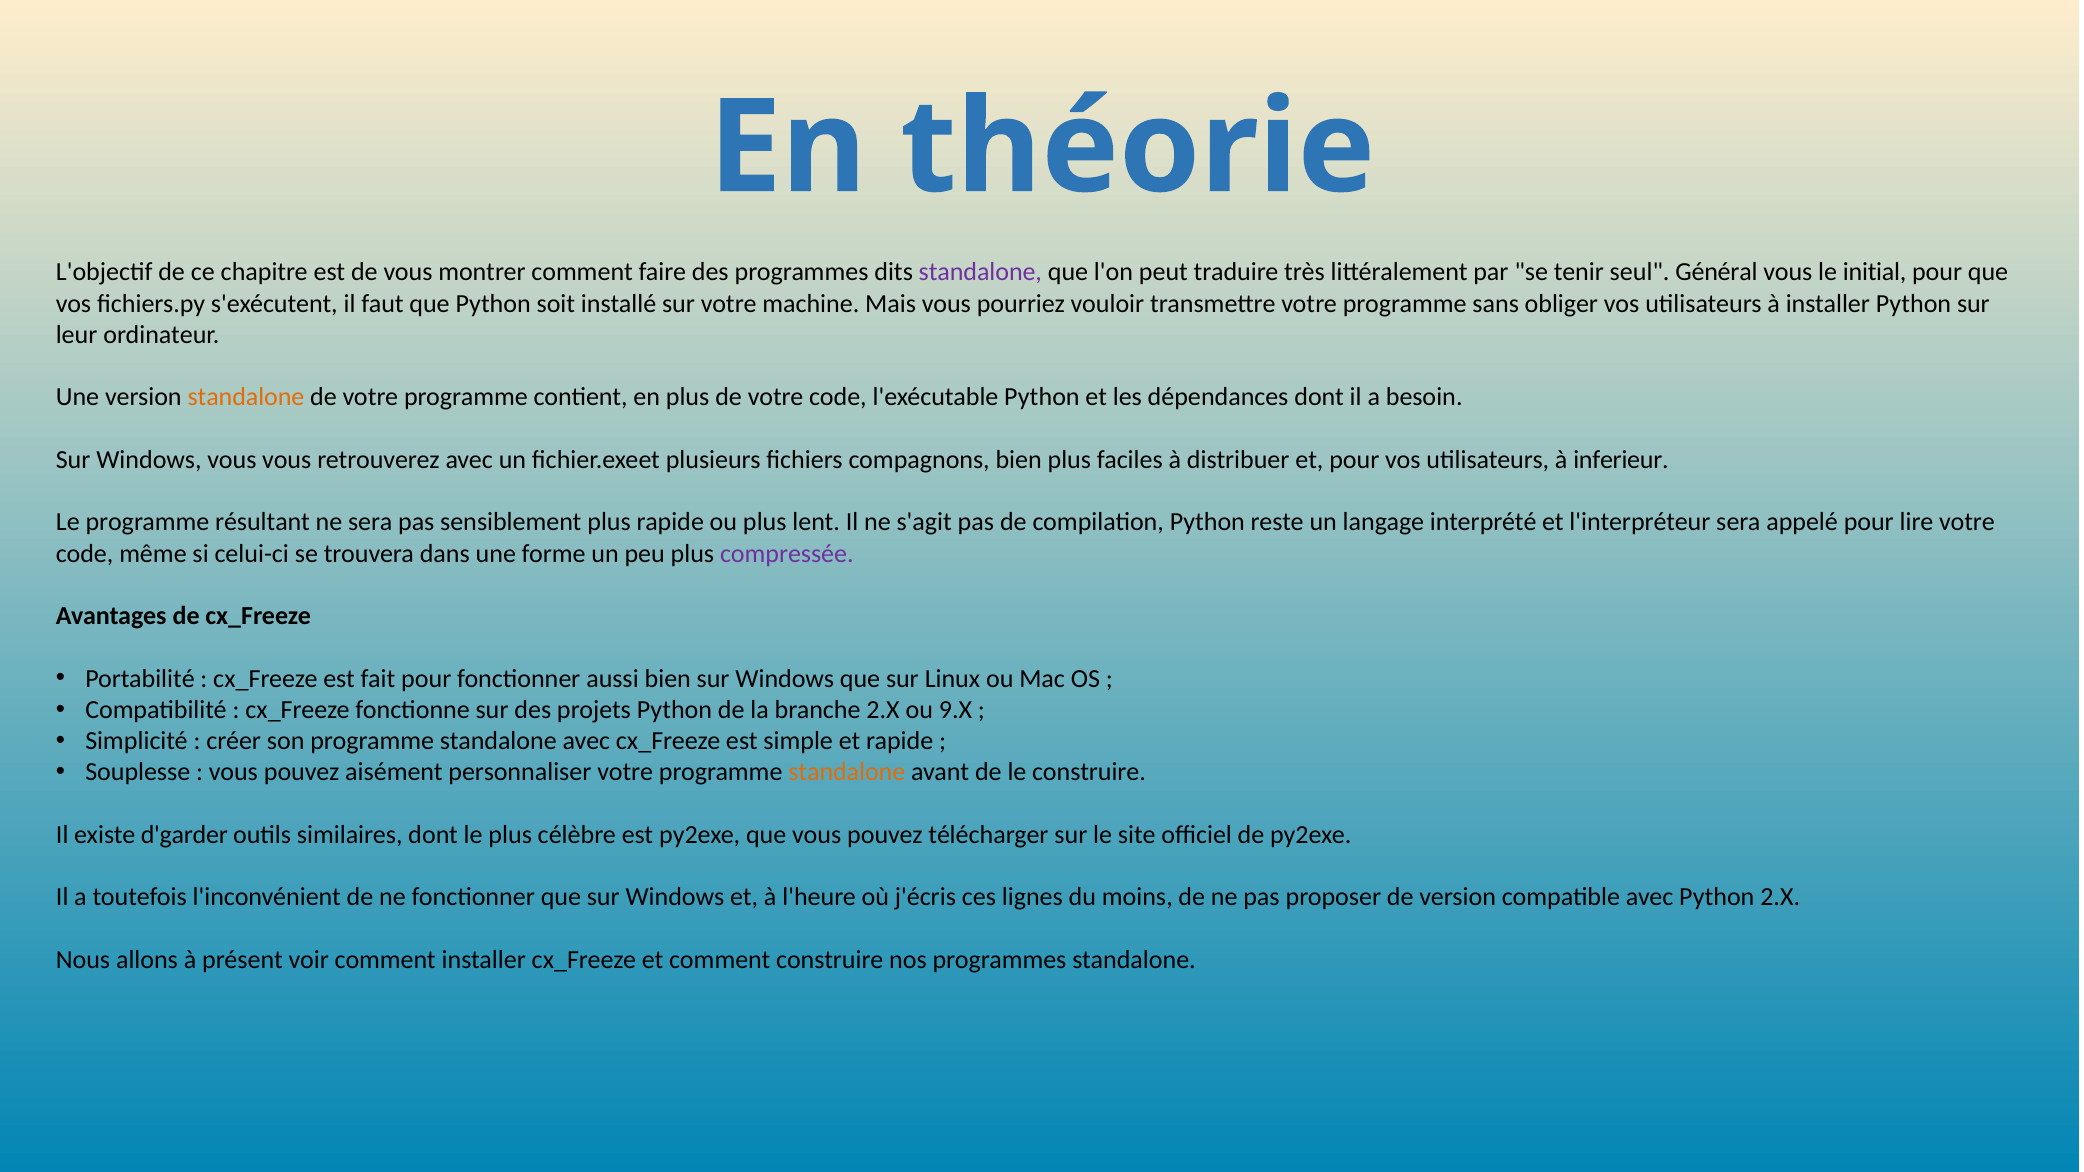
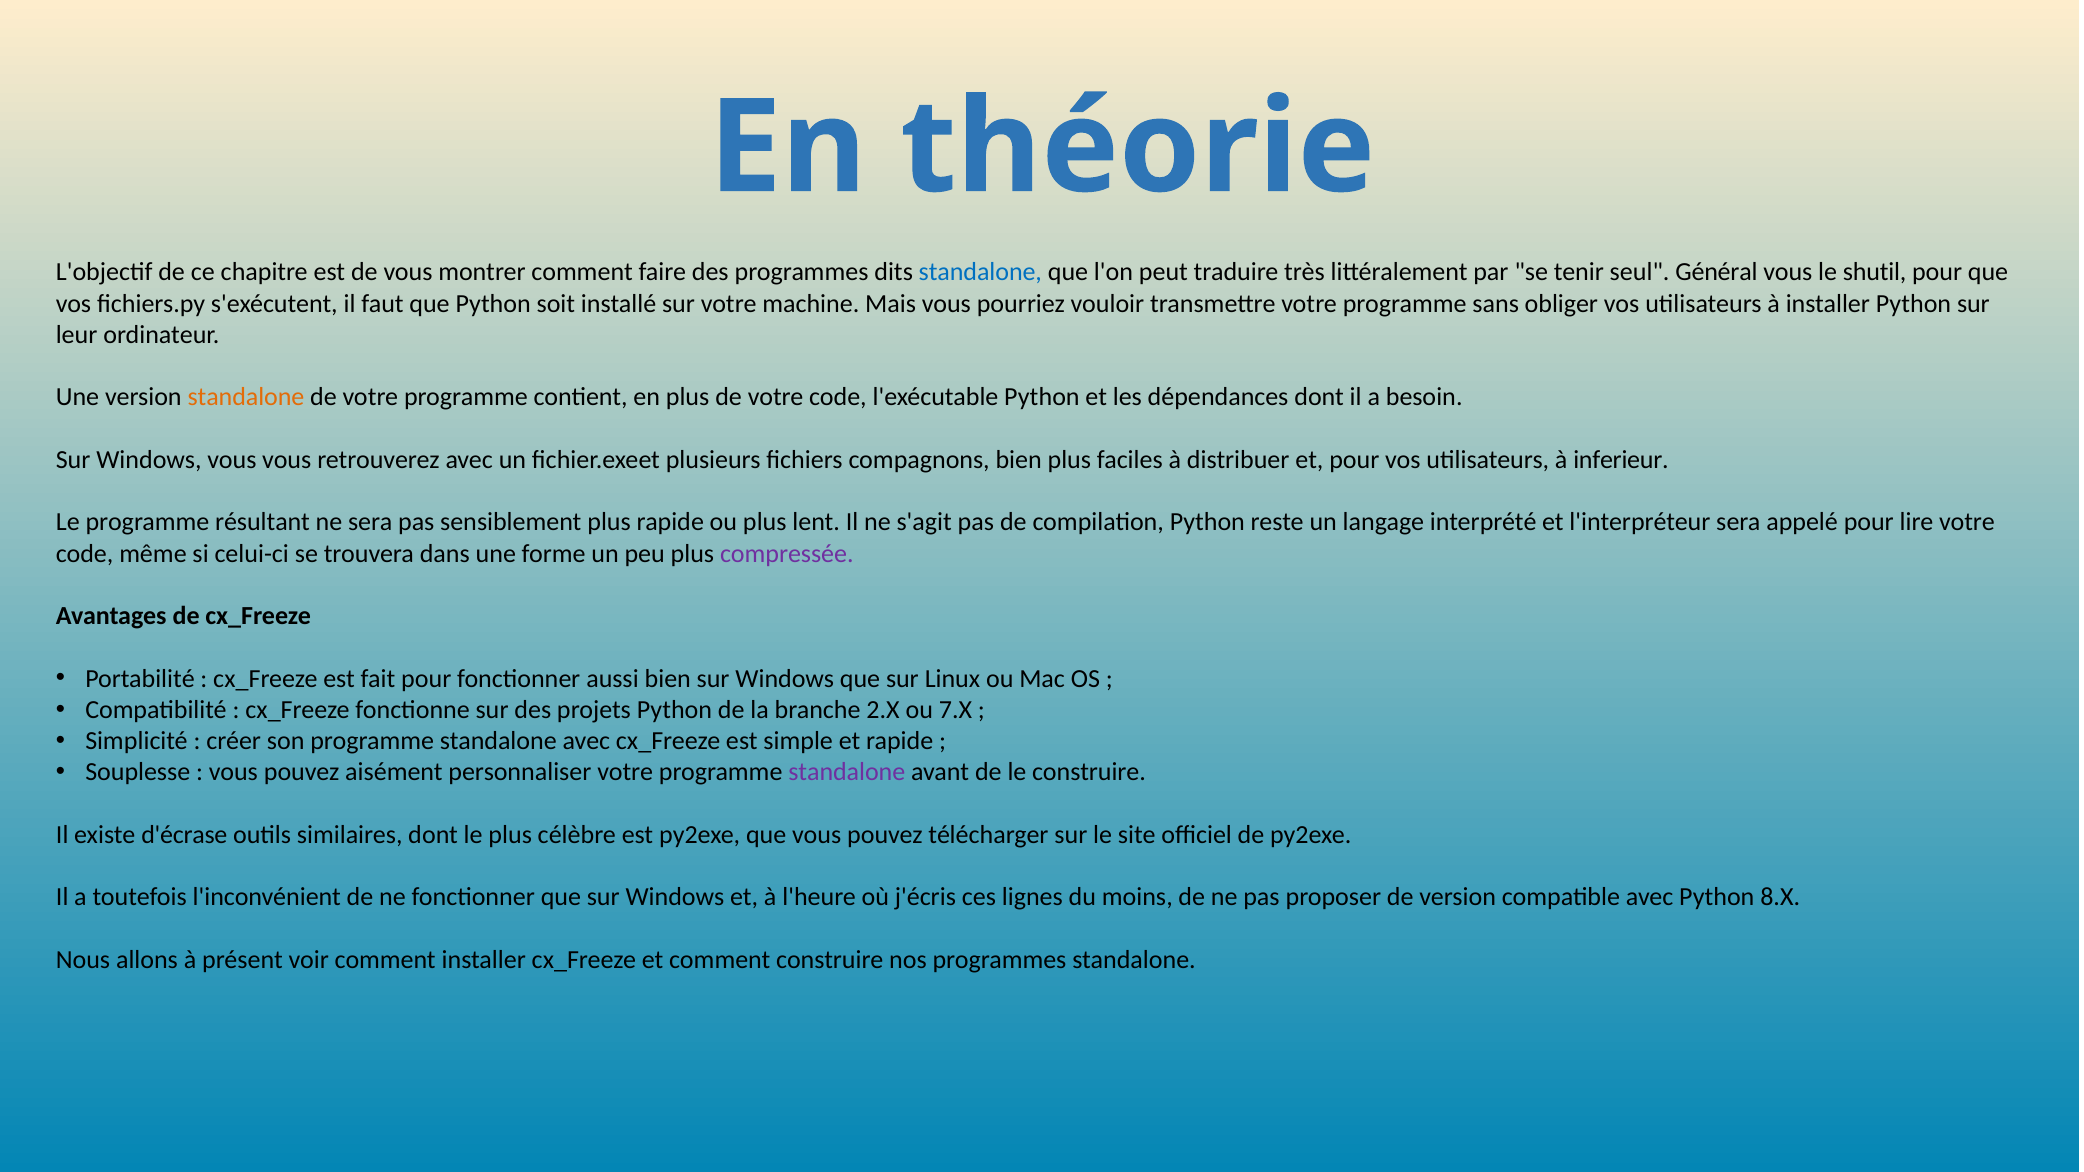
standalone at (980, 272) colour: purple -> blue
initial: initial -> shutil
9.X: 9.X -> 7.X
standalone at (847, 773) colour: orange -> purple
d'garder: d'garder -> d'écrase
Python 2.X: 2.X -> 8.X
